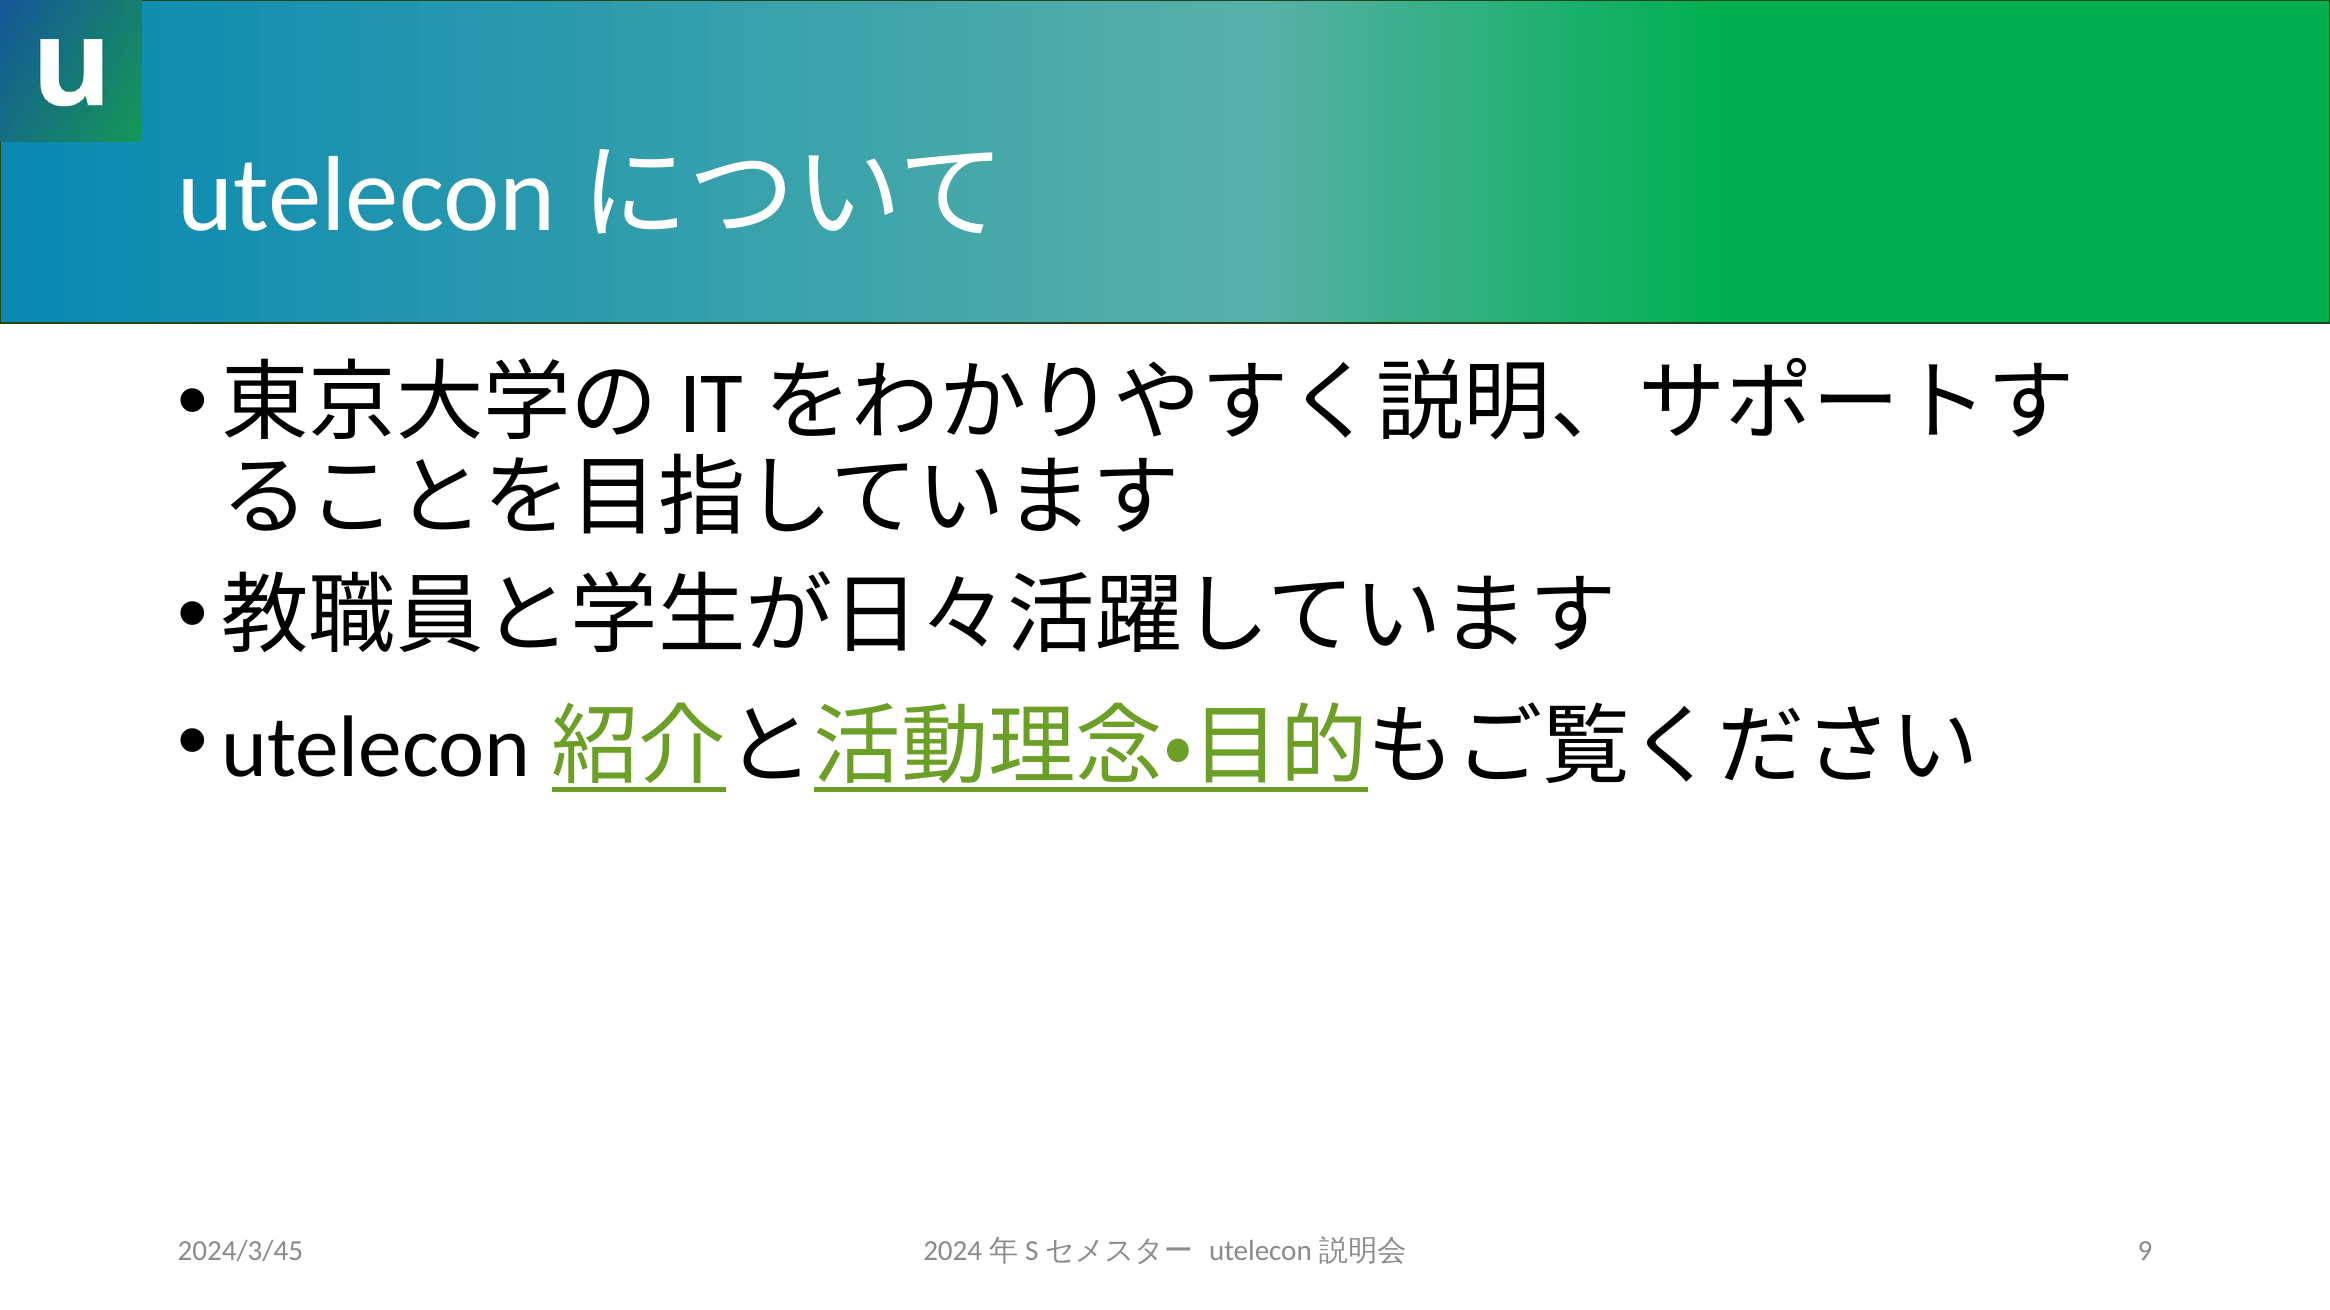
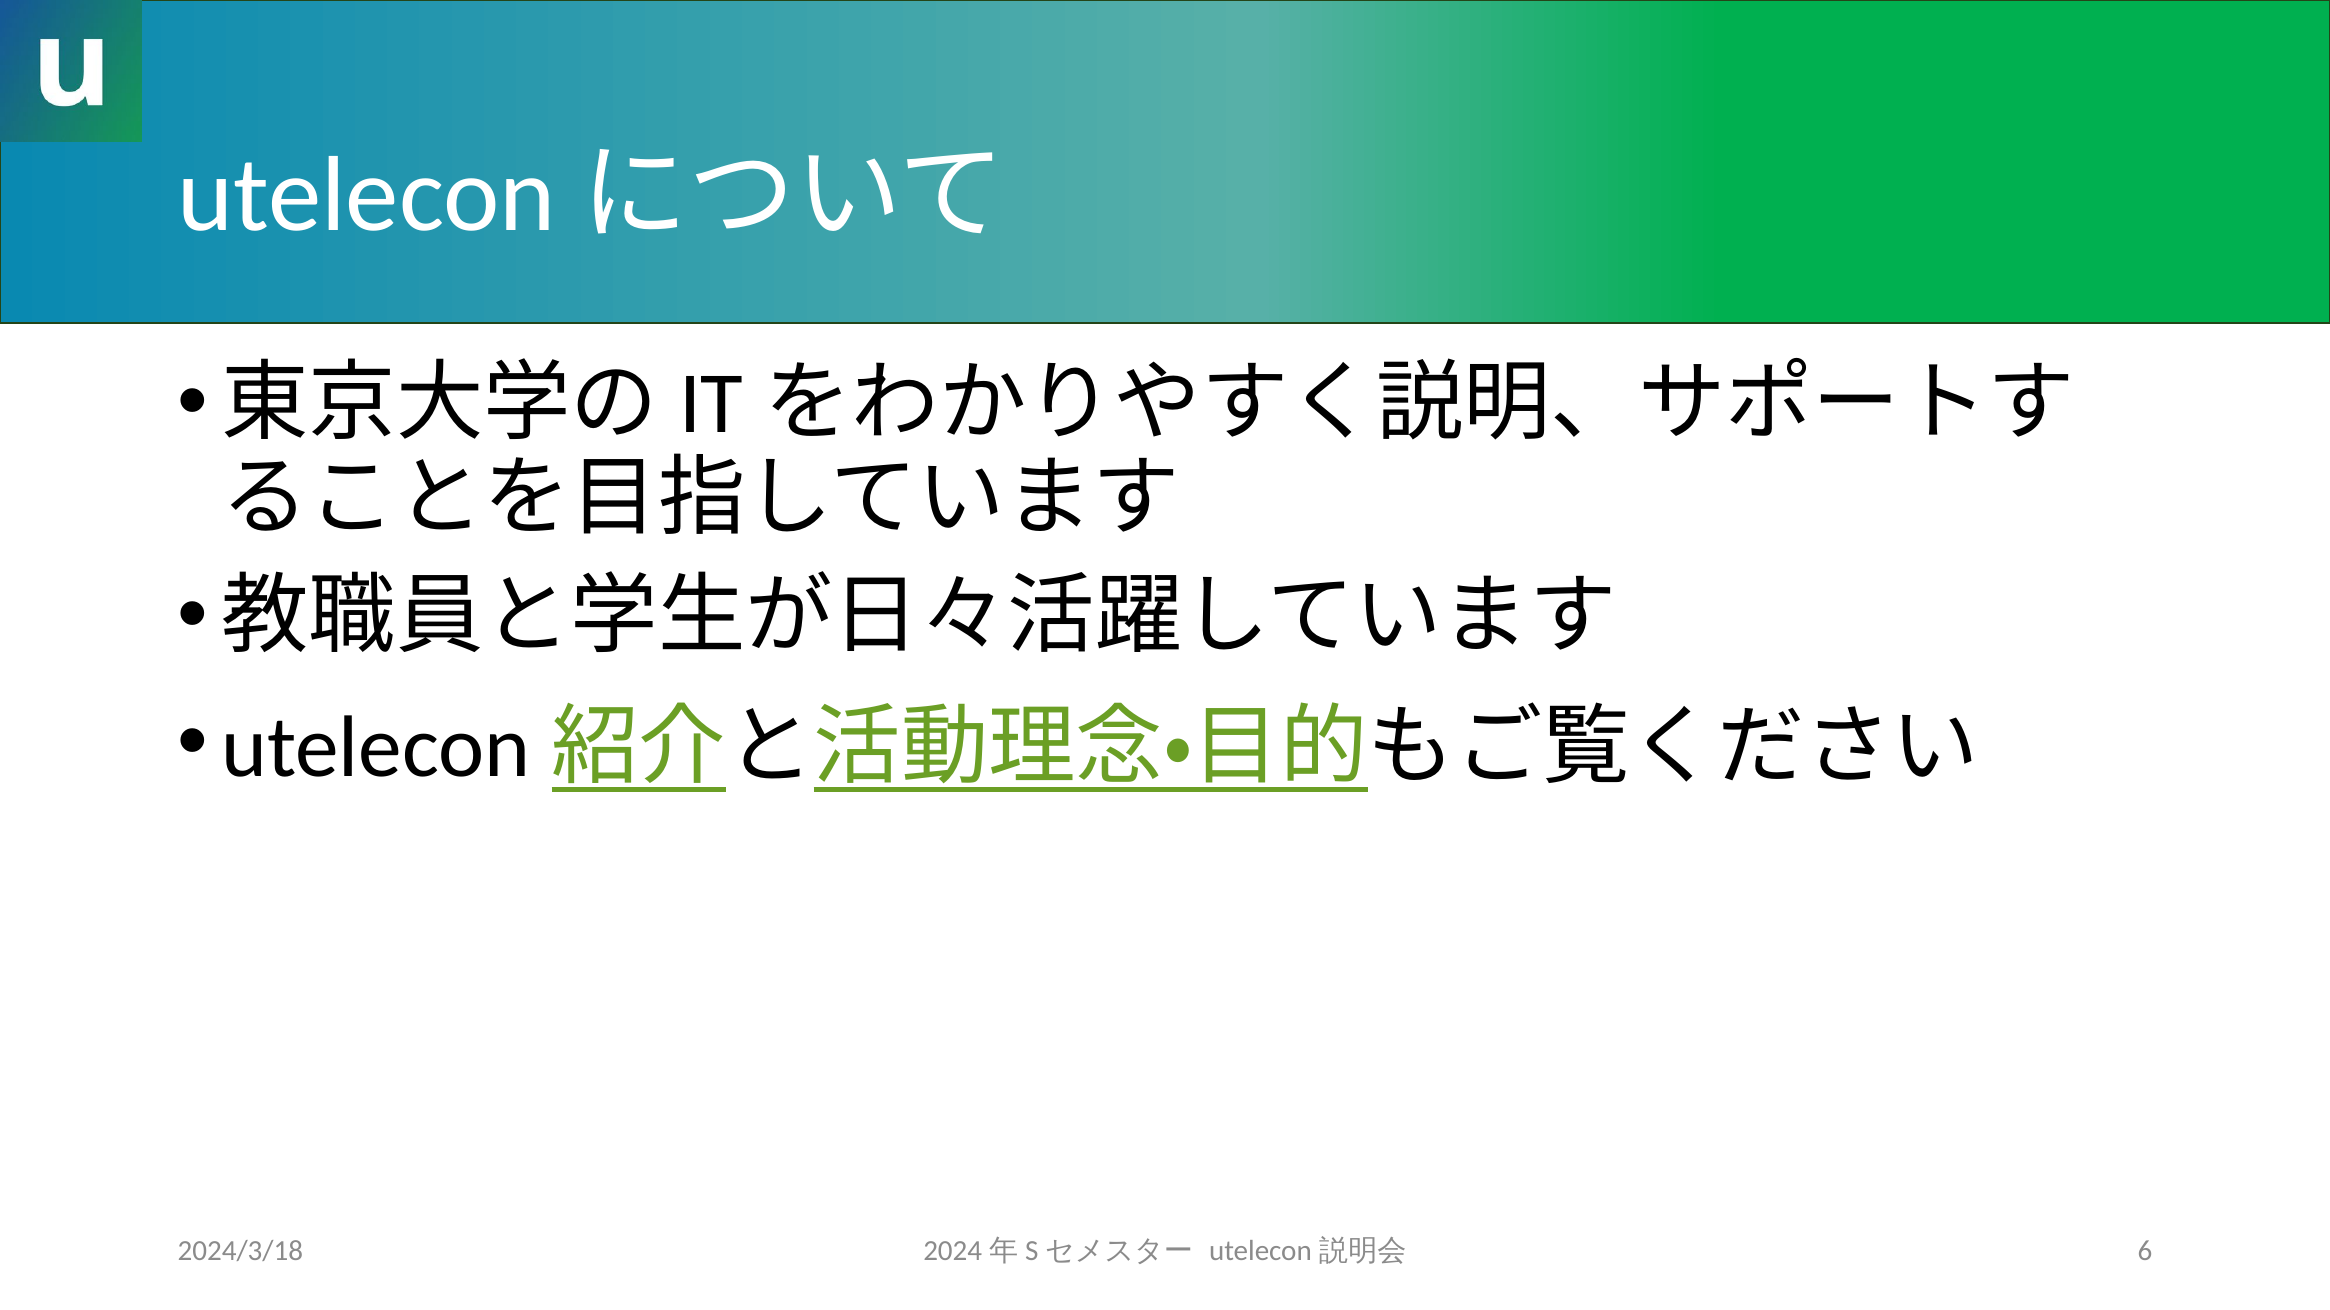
2024/3/45: 2024/3/45 -> 2024/3/18
9: 9 -> 6
